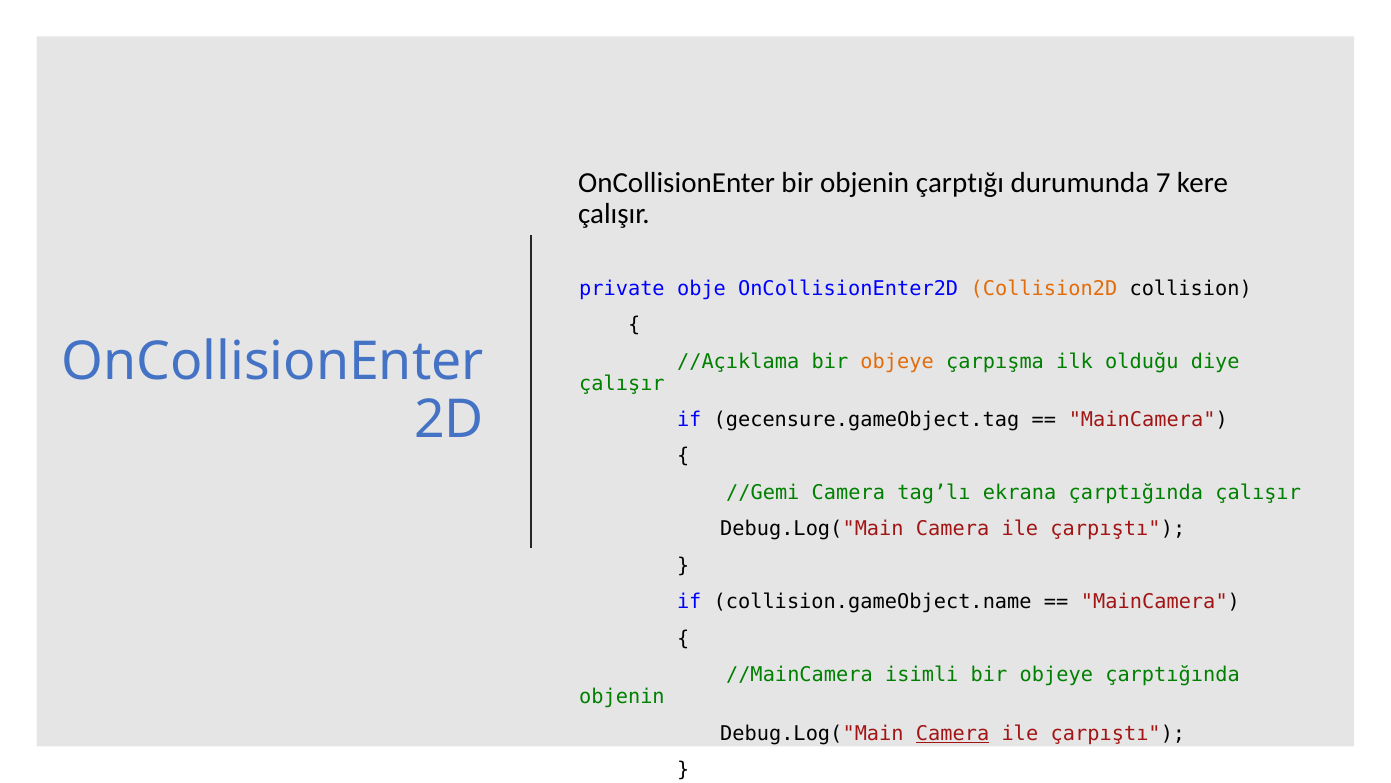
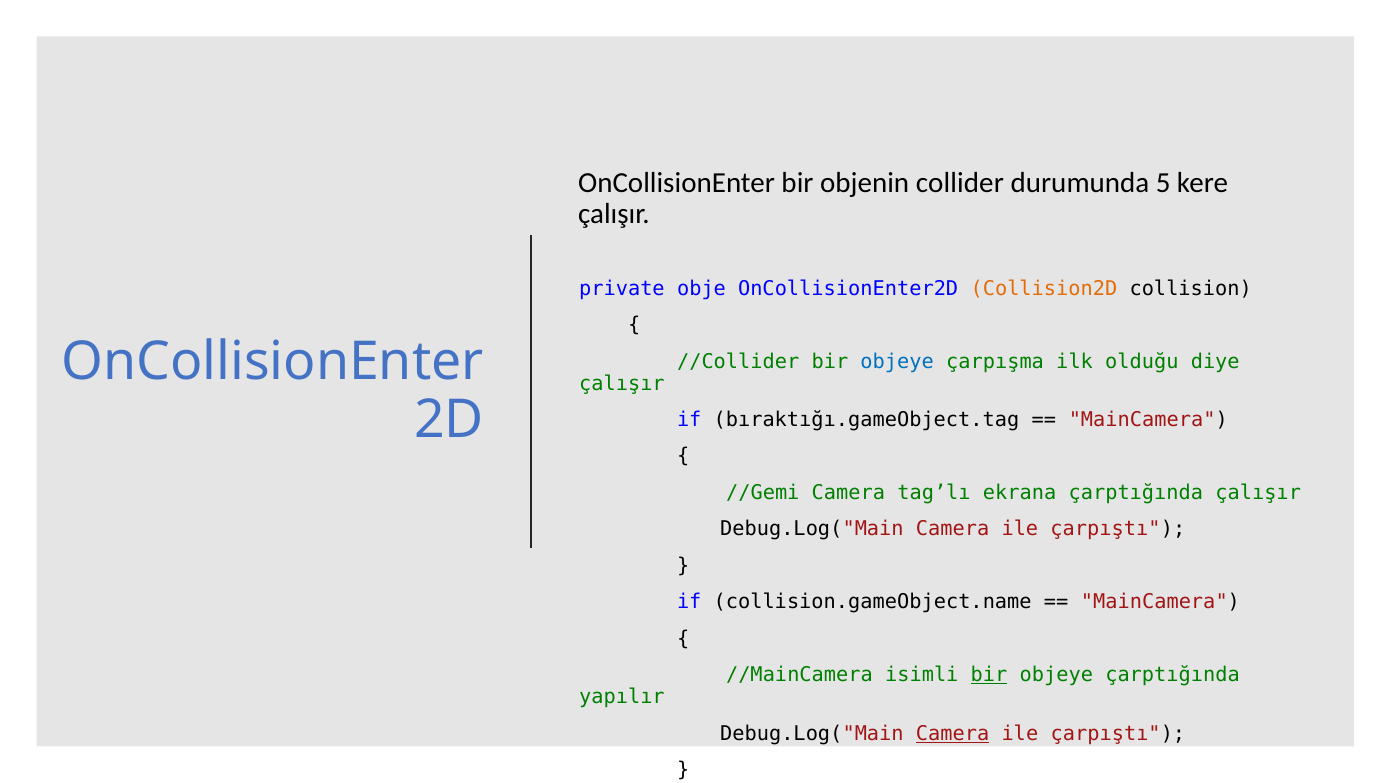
çarptığı: çarptığı -> collider
7: 7 -> 5
//Açıklama: //Açıklama -> //Collider
objeye at (897, 361) colour: orange -> blue
gecensure.gameObject.tag: gecensure.gameObject.tag -> bıraktığı.gameObject.tag
bir at (989, 675) underline: none -> present
objenin at (622, 696): objenin -> yapılır
